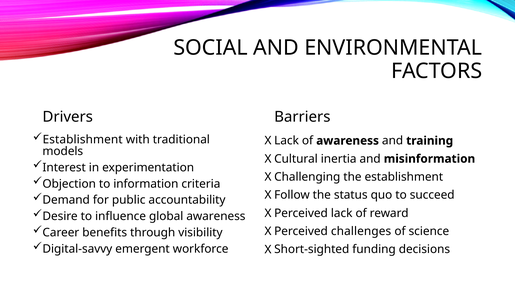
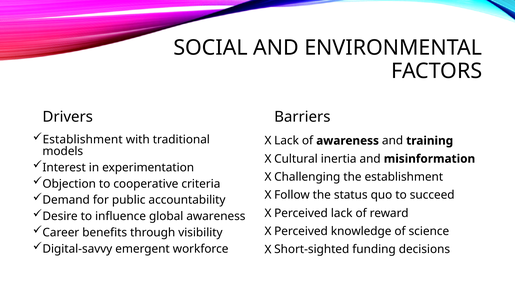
information: information -> cooperative
challenges: challenges -> knowledge
